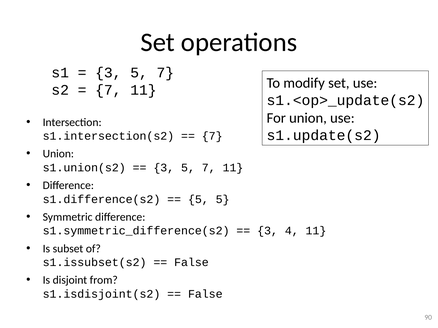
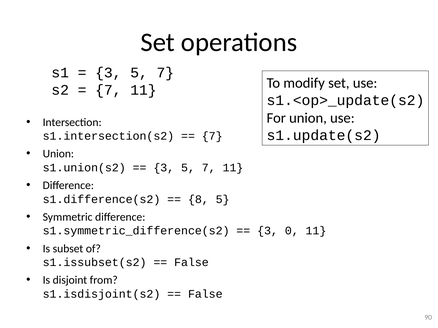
5 at (198, 200): 5 -> 8
4: 4 -> 0
